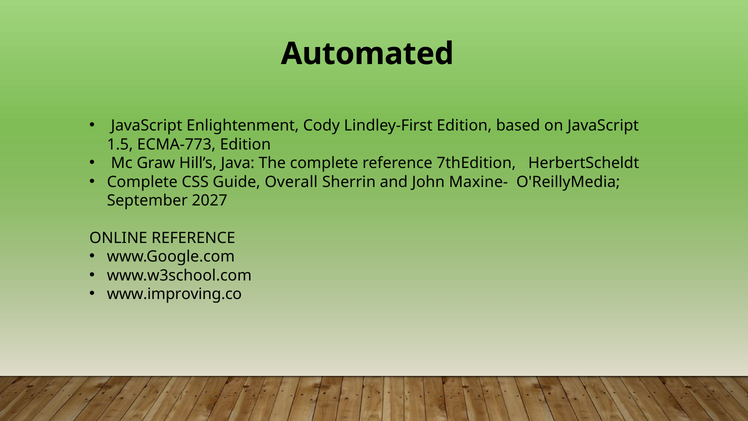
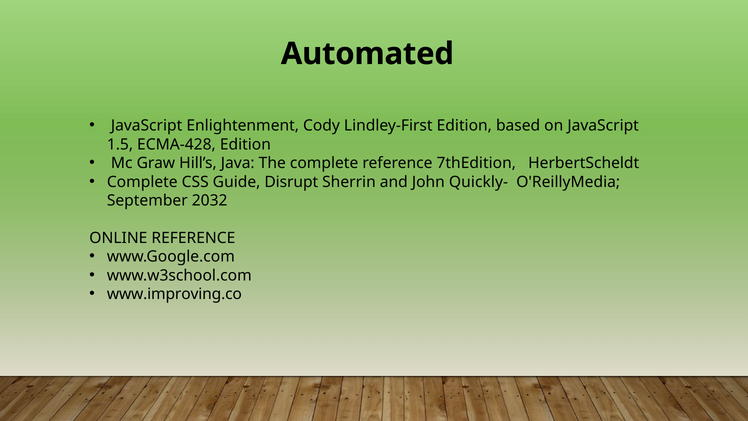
ECMA-773: ECMA-773 -> ECMA-428
Overall: Overall -> Disrupt
Maxine-: Maxine- -> Quickly-
2027: 2027 -> 2032
